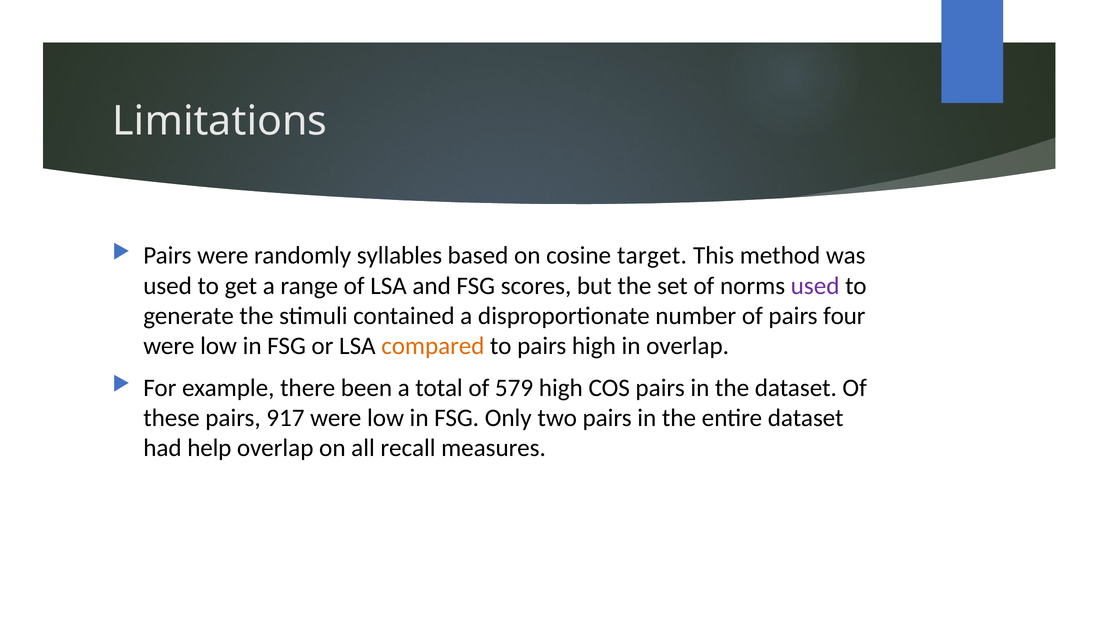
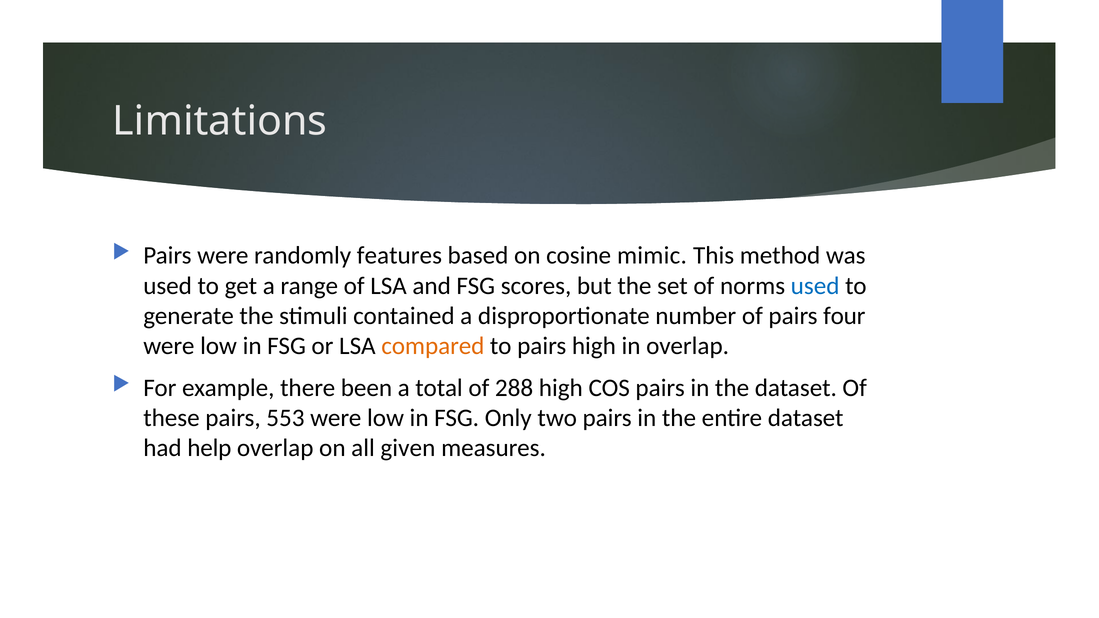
syllables: syllables -> features
target: target -> mimic
used at (815, 286) colour: purple -> blue
579: 579 -> 288
917: 917 -> 553
recall: recall -> given
